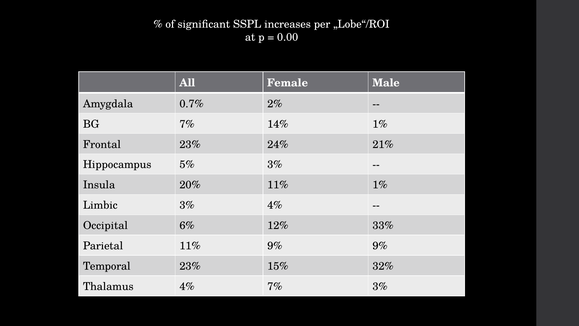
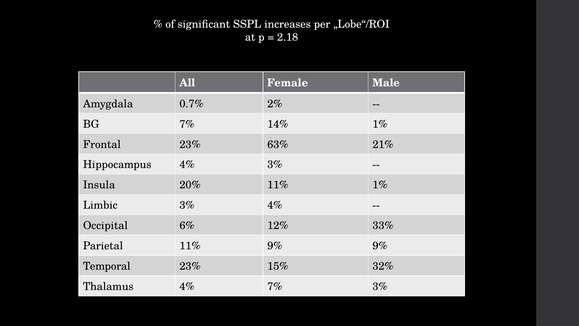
0.00: 0.00 -> 2.18
24%: 24% -> 63%
Hippocampus 5%: 5% -> 4%
